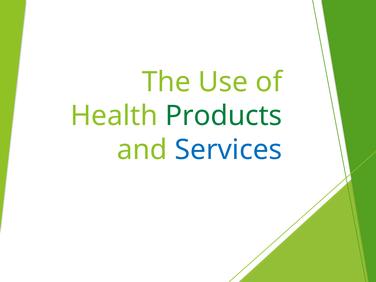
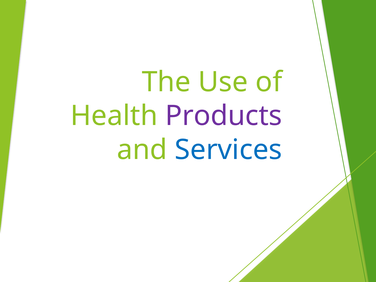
Products colour: green -> purple
